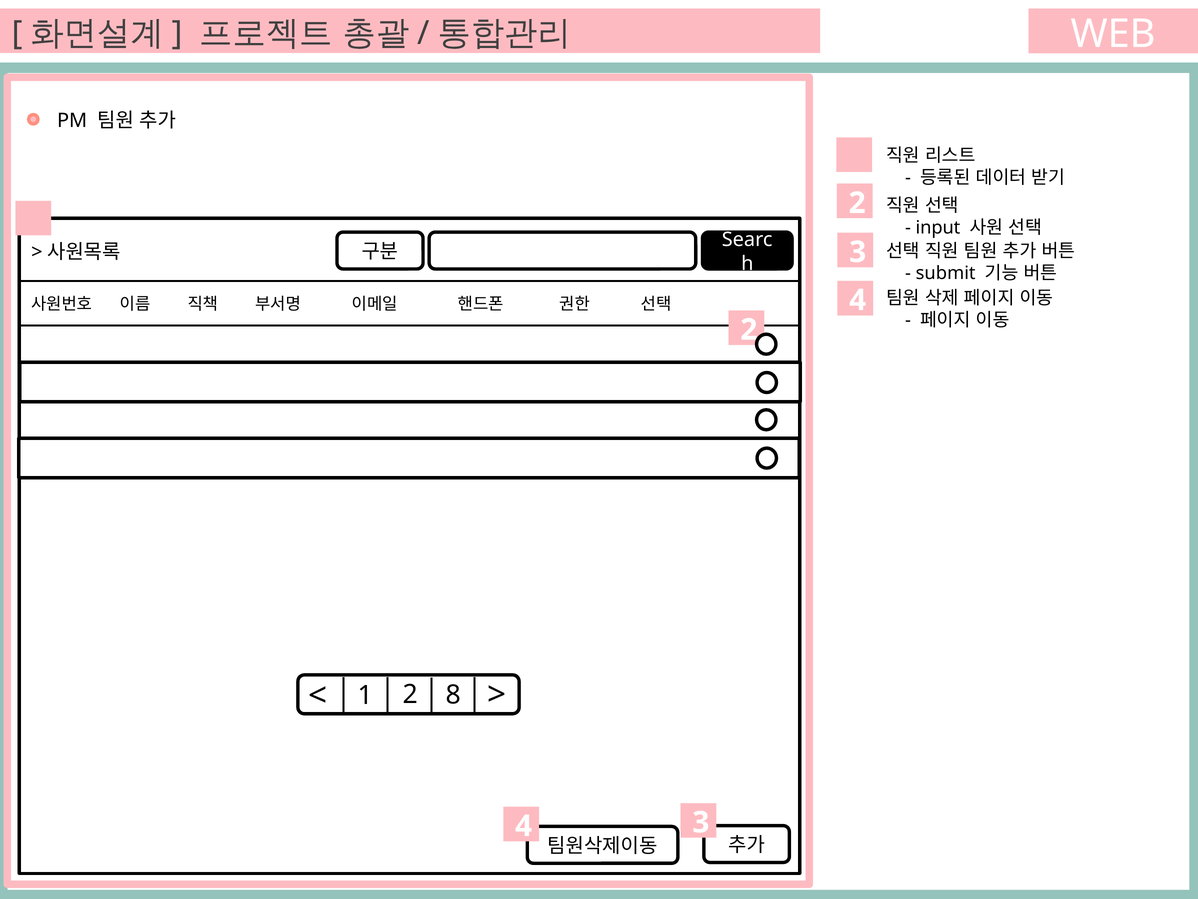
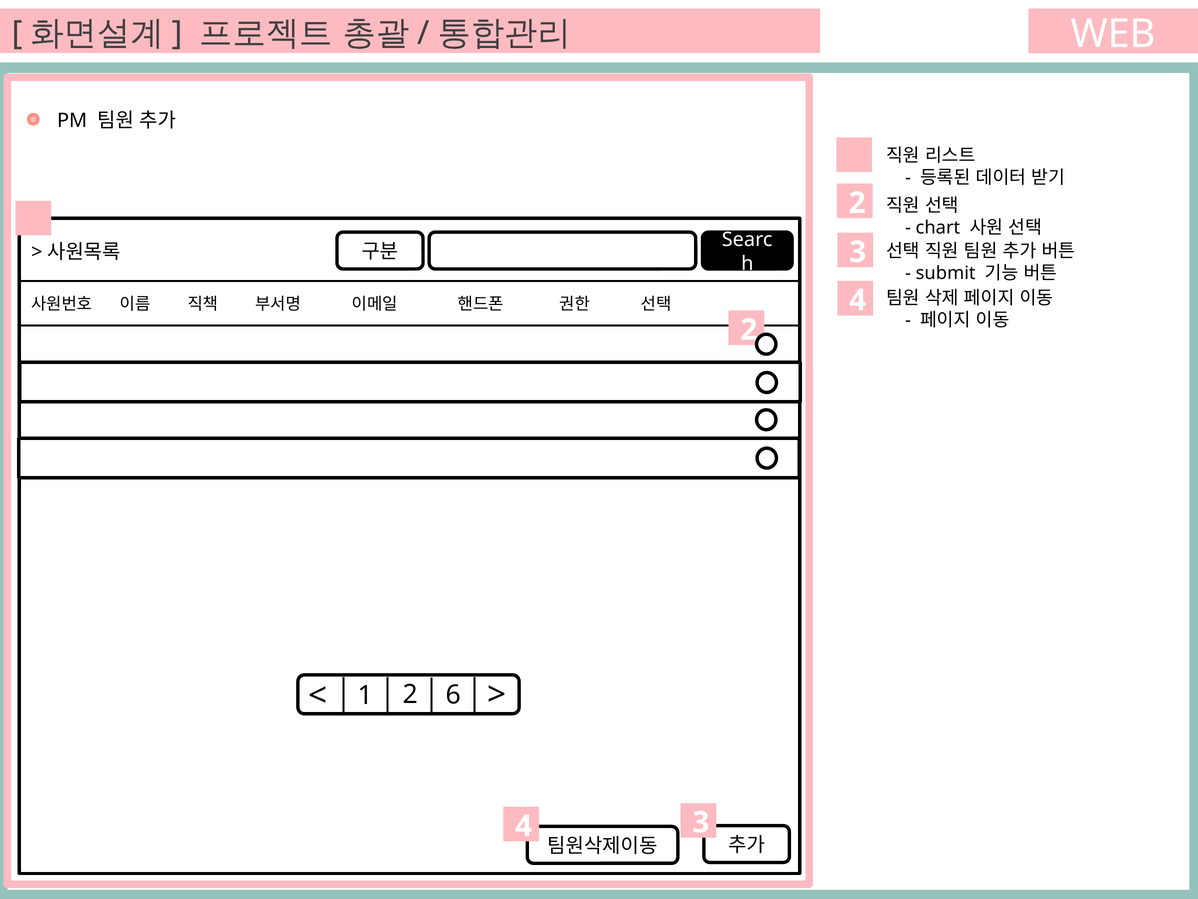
input: input -> chart
8: 8 -> 6
